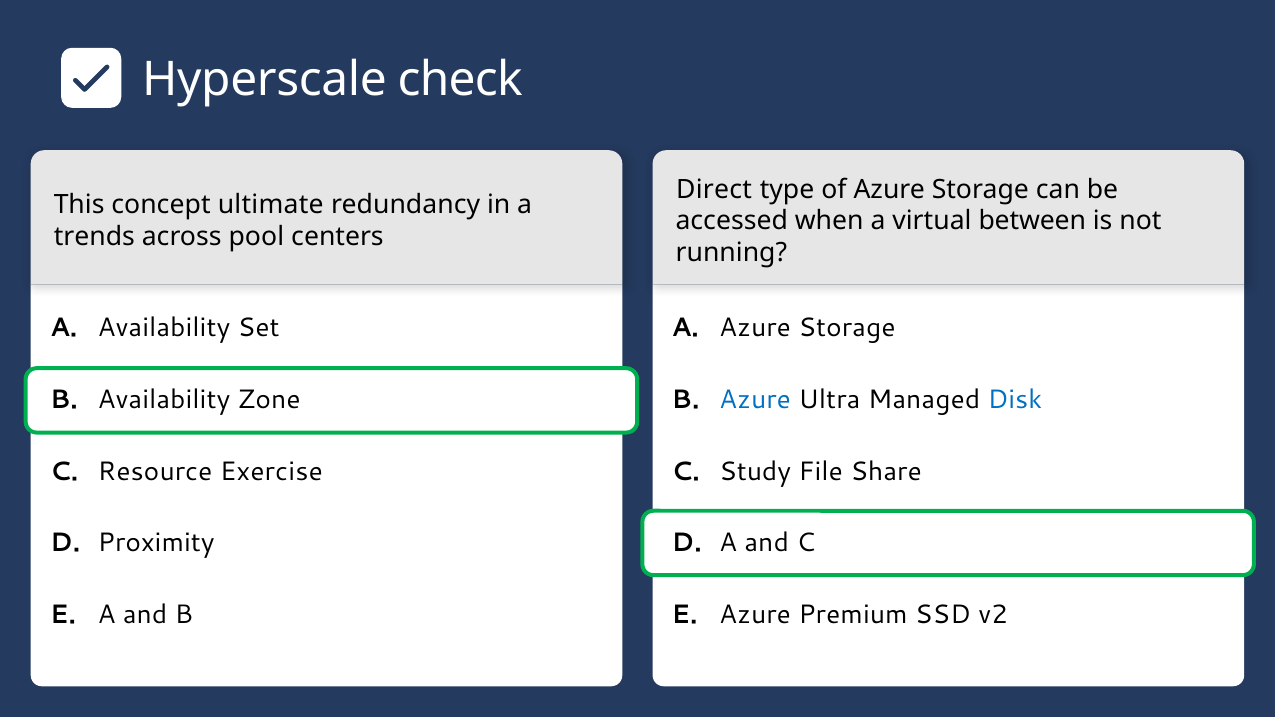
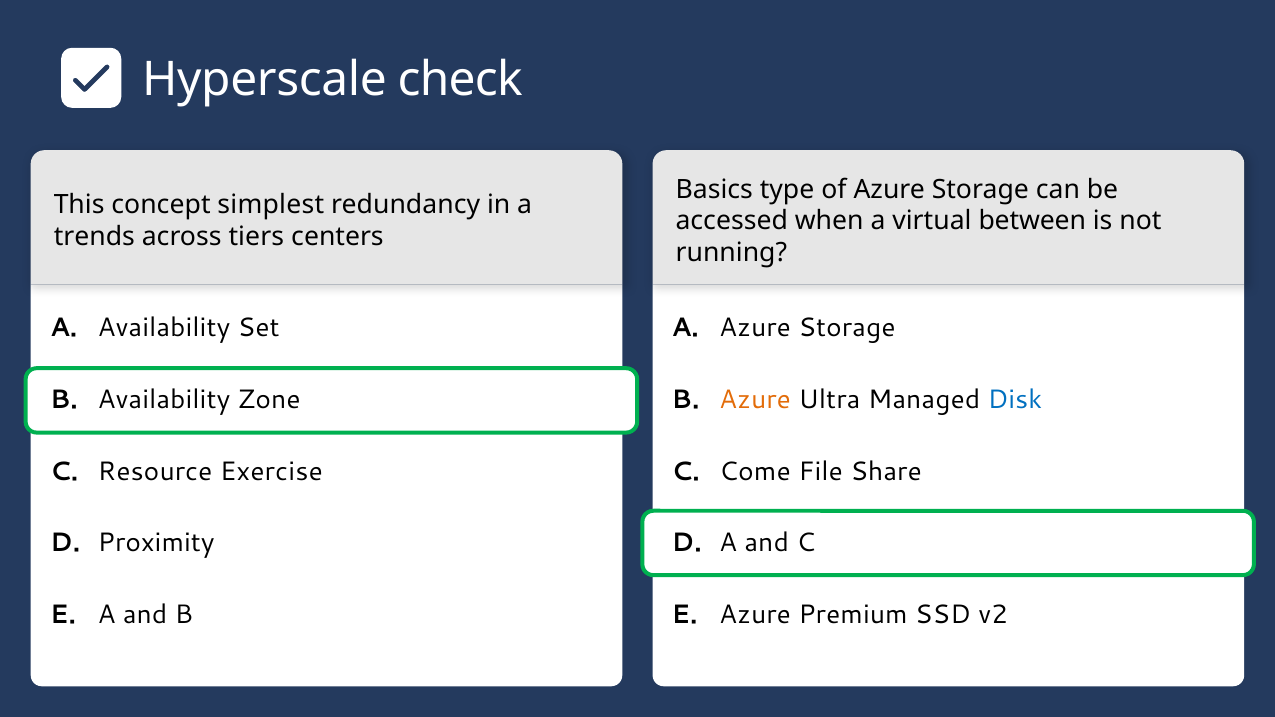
Direct: Direct -> Basics
ultimate: ultimate -> simplest
pool: pool -> tiers
Azure at (755, 400) colour: blue -> orange
Study: Study -> Come
